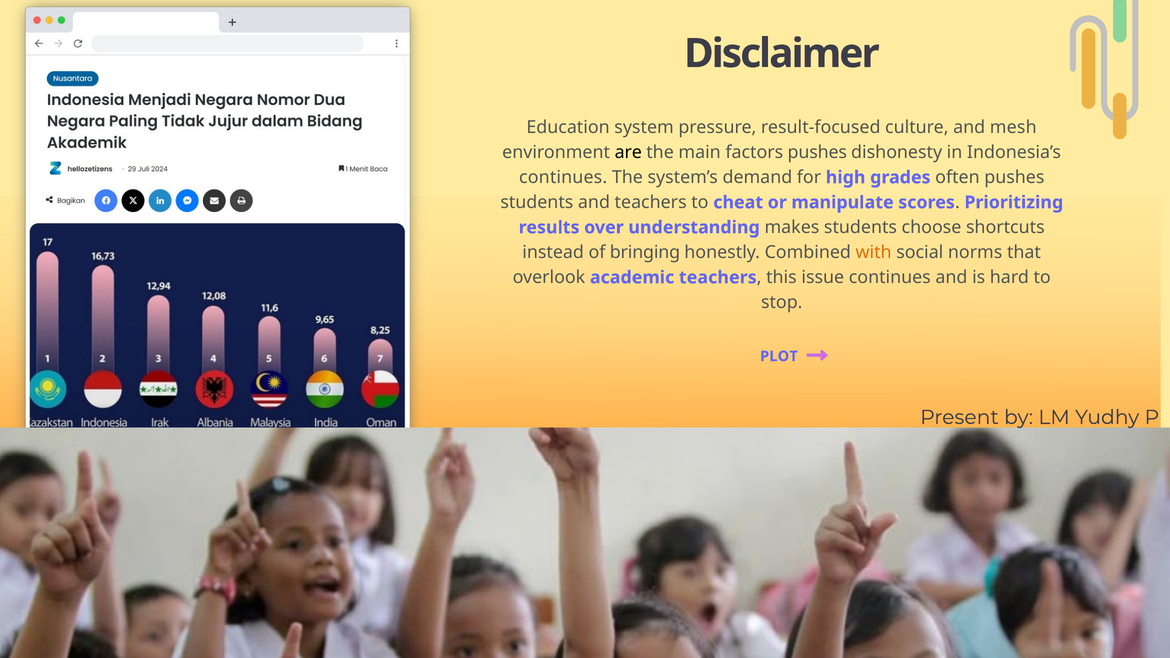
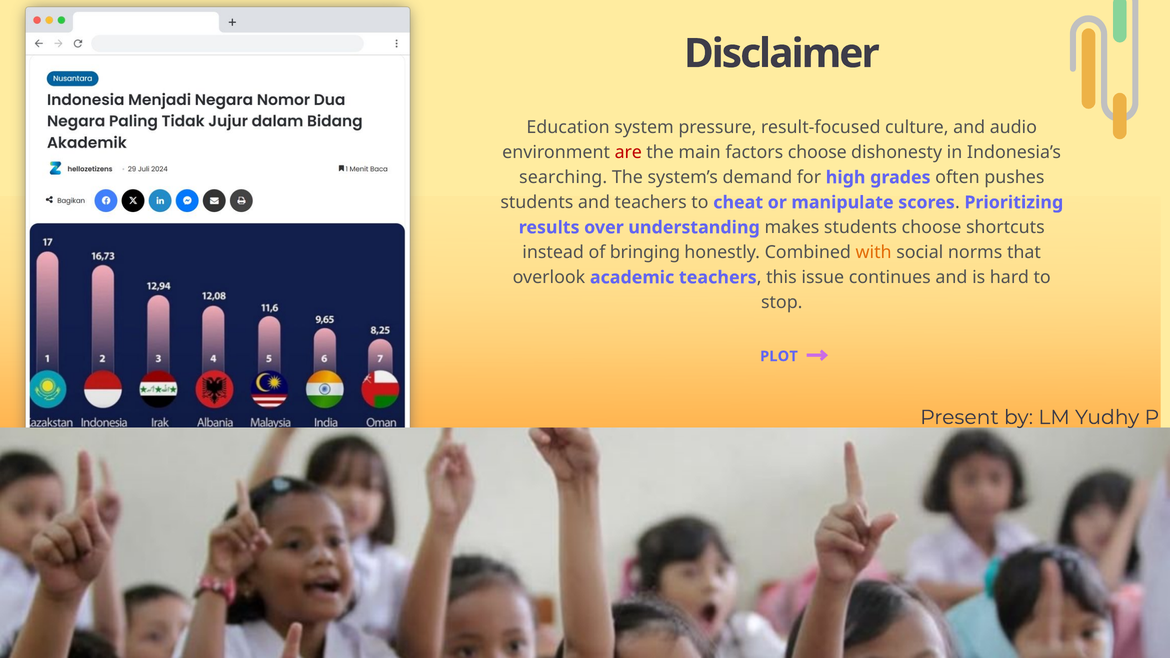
mesh: mesh -> audio
are colour: black -> red
factors pushes: pushes -> choose
continues at (563, 177): continues -> searching
